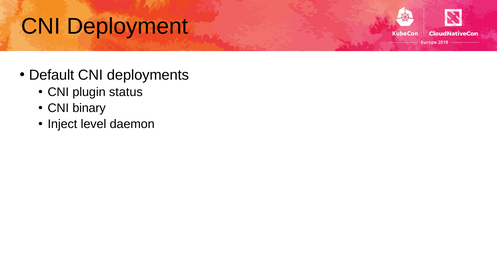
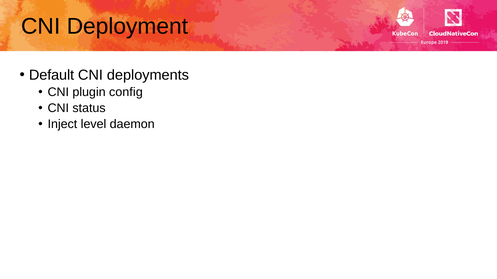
status: status -> config
binary: binary -> status
